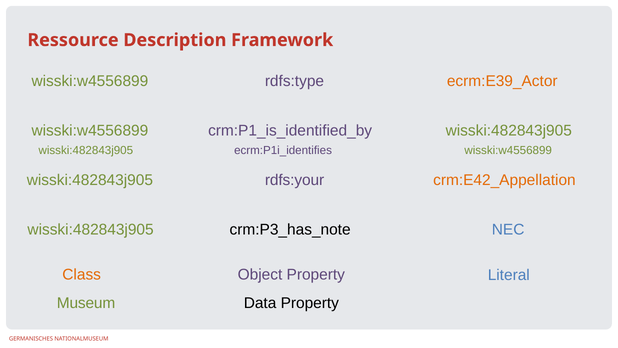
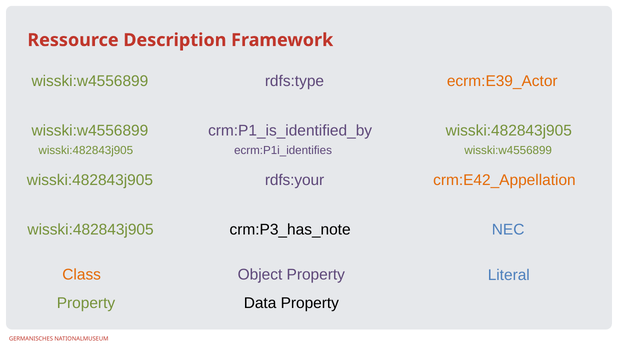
Museum at (86, 303): Museum -> Property
